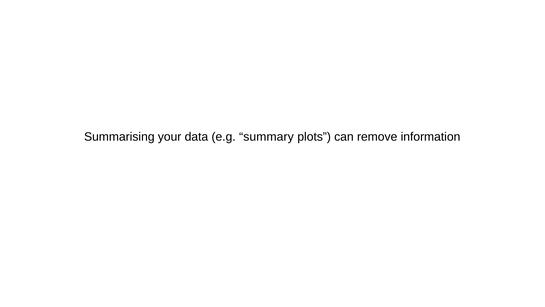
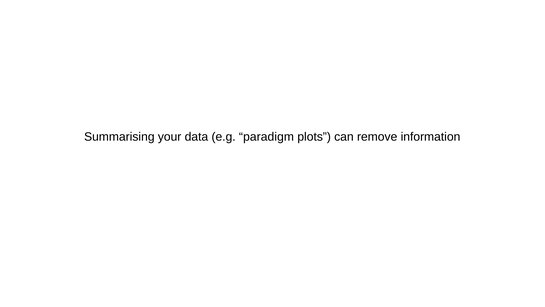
summary: summary -> paradigm
